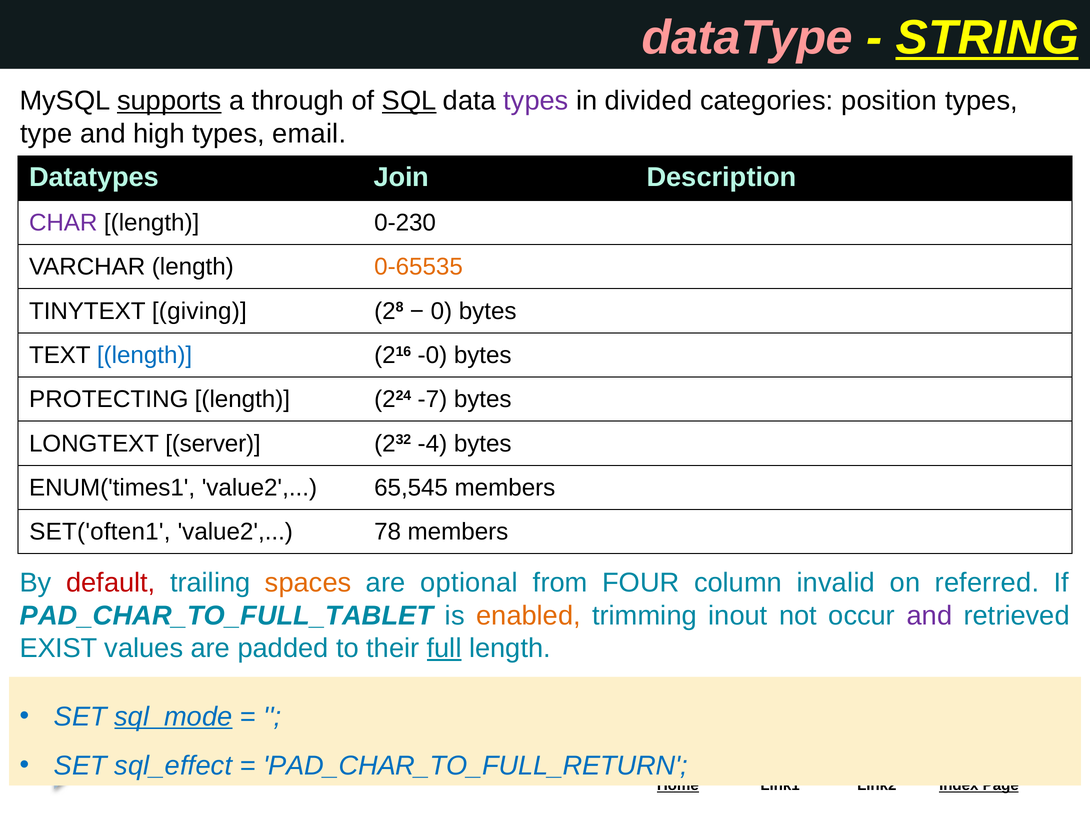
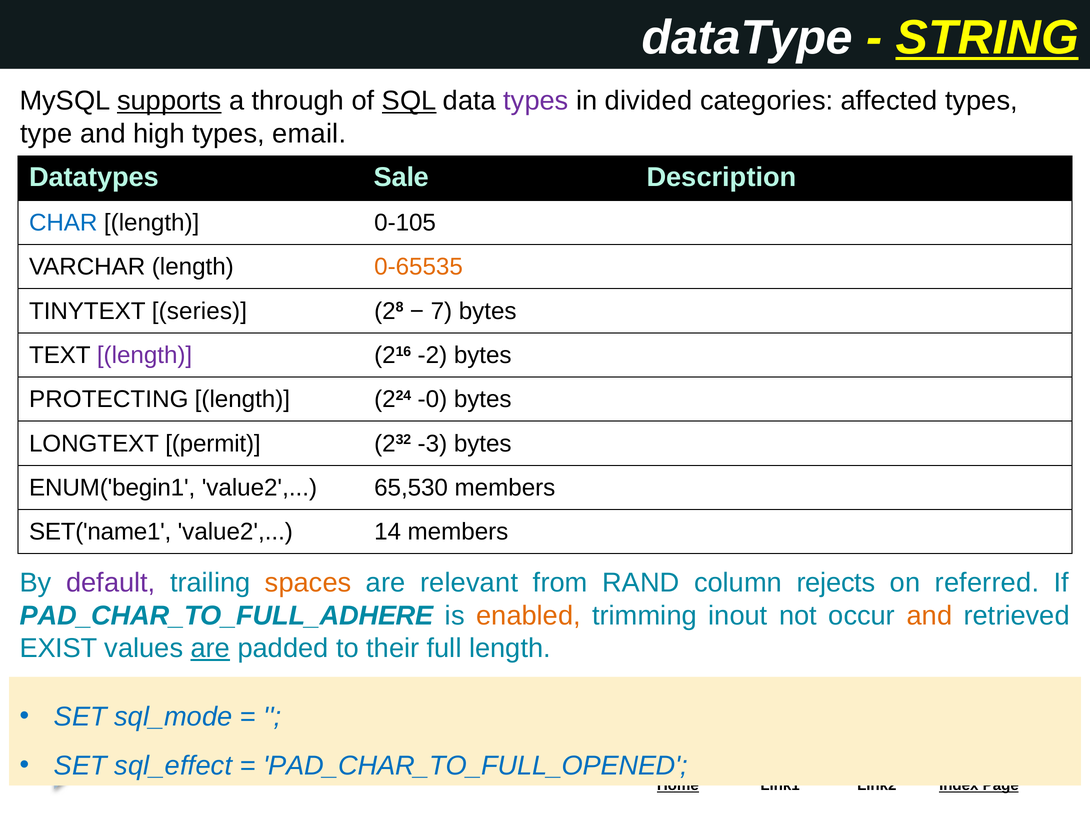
dataType colour: pink -> white
position: position -> affected
Join: Join -> Sale
CHAR colour: purple -> blue
0-230: 0-230 -> 0-105
giving: giving -> series
0: 0 -> 7
length at (145, 355) colour: blue -> purple
-0: -0 -> -2
-7: -7 -> -0
server: server -> permit
-4: -4 -> -3
ENUM('times1: ENUM('times1 -> ENUM('begin1
65,545: 65,545 -> 65,530
SET('often1: SET('often1 -> SET('name1
78: 78 -> 14
default colour: red -> purple
optional: optional -> relevant
FOUR: FOUR -> RAND
invalid: invalid -> rejects
PAD_CHAR_TO_FULL_TABLET: PAD_CHAR_TO_FULL_TABLET -> PAD_CHAR_TO_FULL_ADHERE
and at (929, 616) colour: purple -> orange
are at (210, 649) underline: none -> present
full underline: present -> none
sql_mode underline: present -> none
PAD_CHAR_TO_FULL_RETURN: PAD_CHAR_TO_FULL_RETURN -> PAD_CHAR_TO_FULL_OPENED
